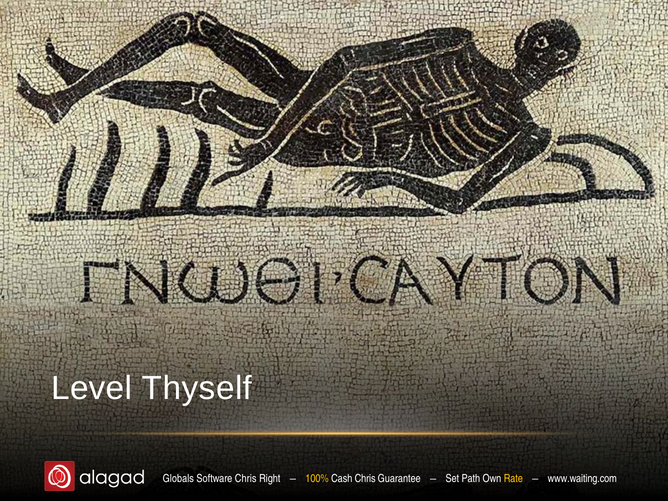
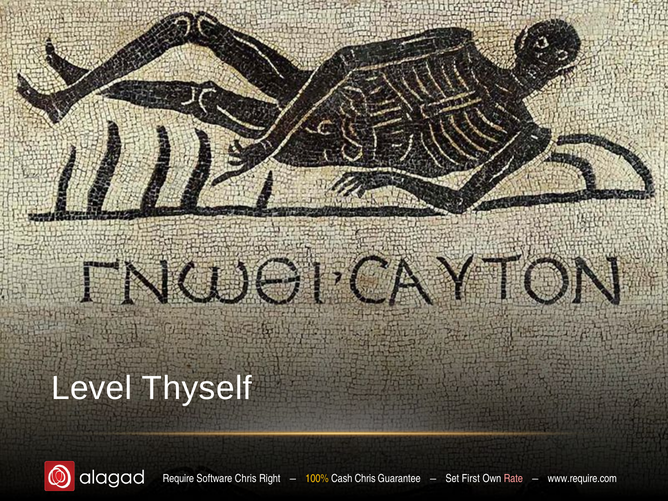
Globals: Globals -> Require
Path: Path -> First
Rate colour: yellow -> pink
www.waiting.com: www.waiting.com -> www.require.com
